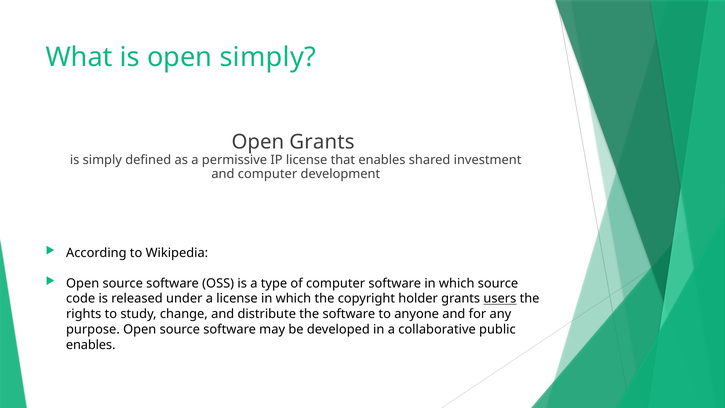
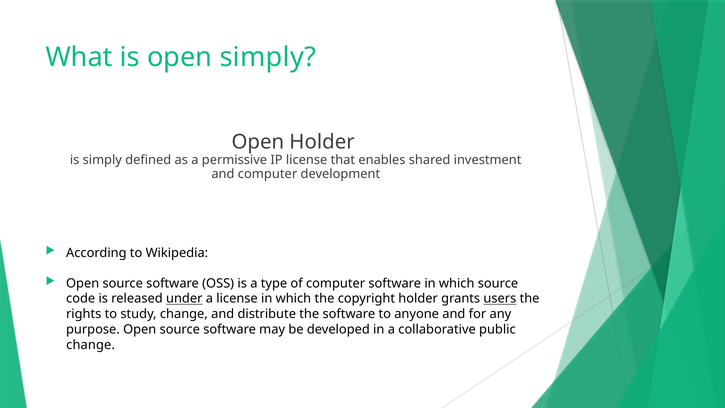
Open Grants: Grants -> Holder
under underline: none -> present
enables at (91, 345): enables -> change
